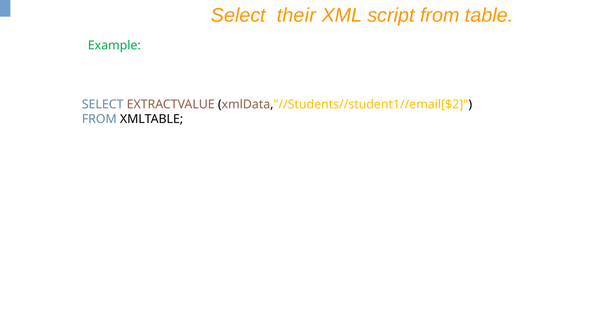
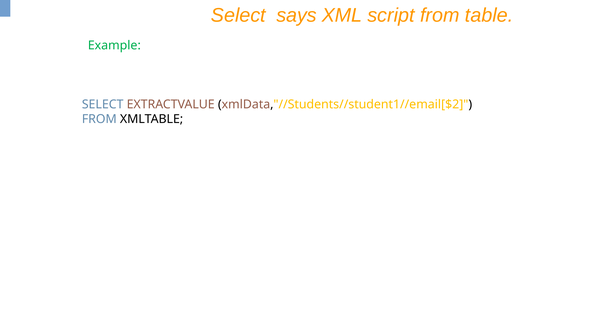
their: their -> says
